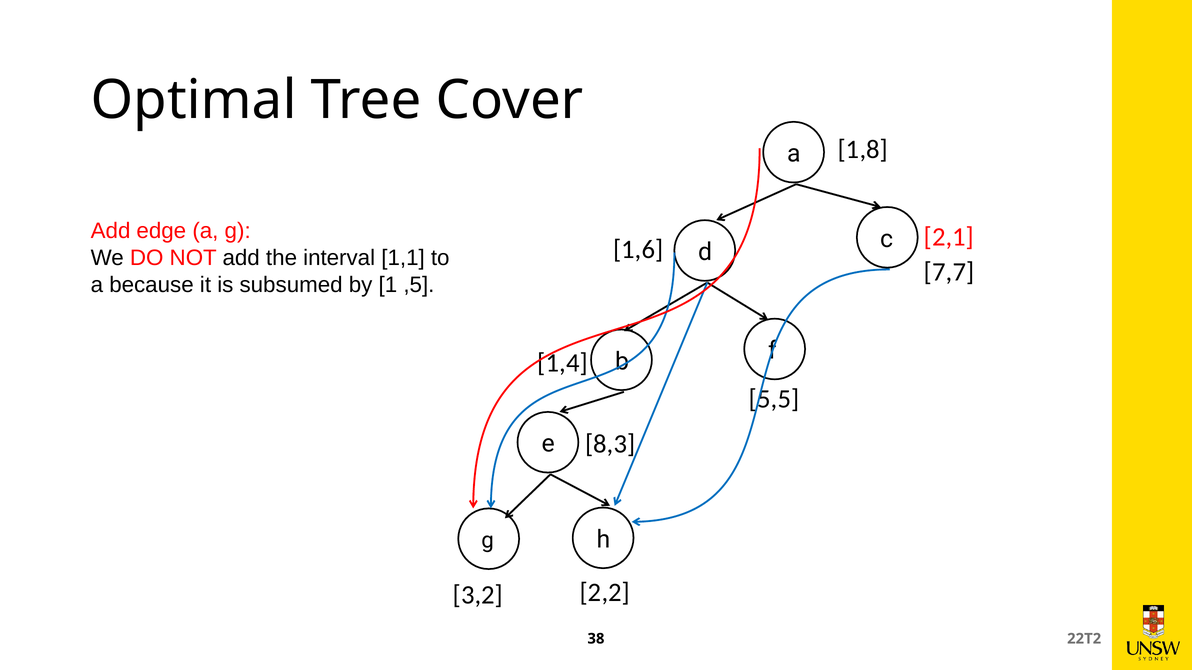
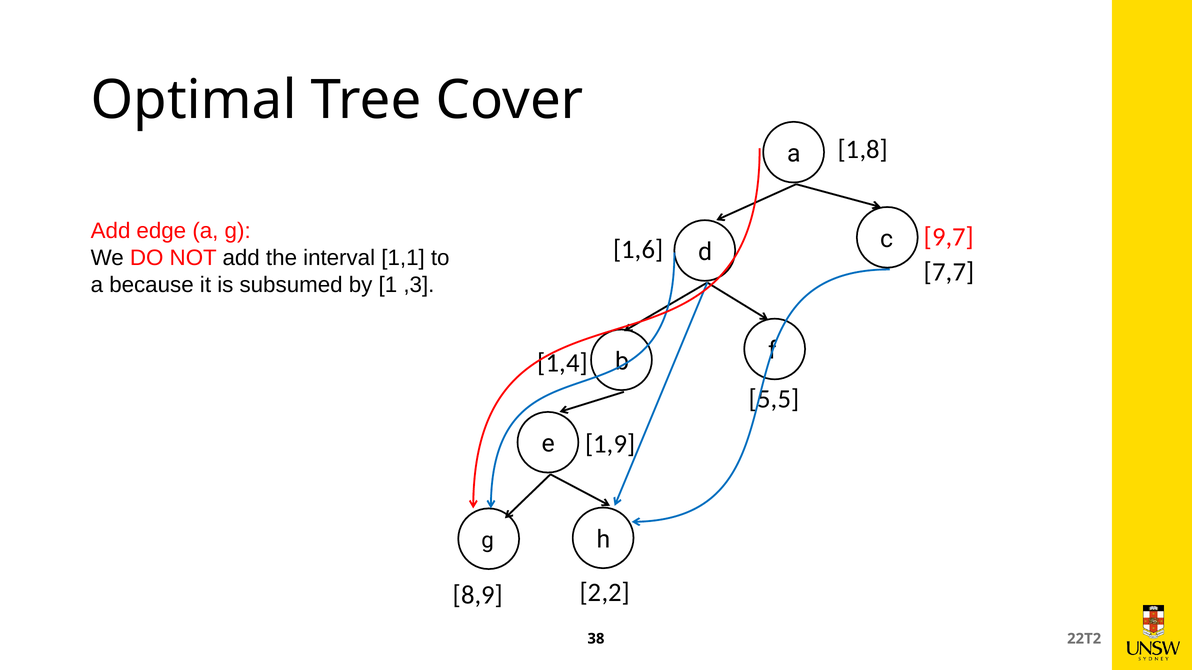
2,1: 2,1 -> 9,7
,5: ,5 -> ,3
8,3: 8,3 -> 1,9
3,2: 3,2 -> 8,9
